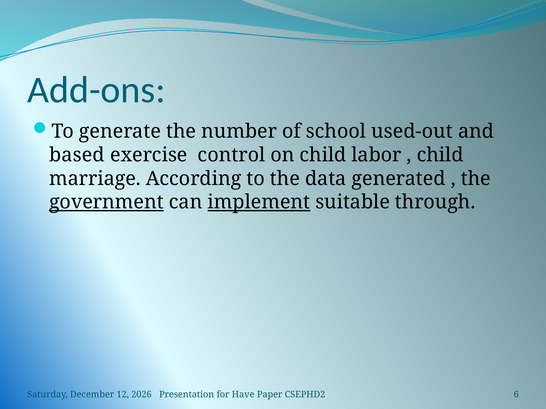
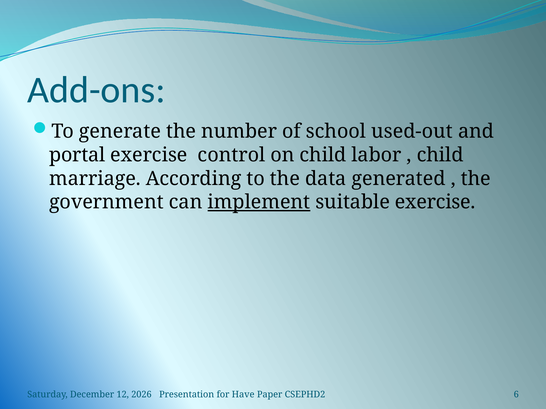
based: based -> portal
government underline: present -> none
suitable through: through -> exercise
